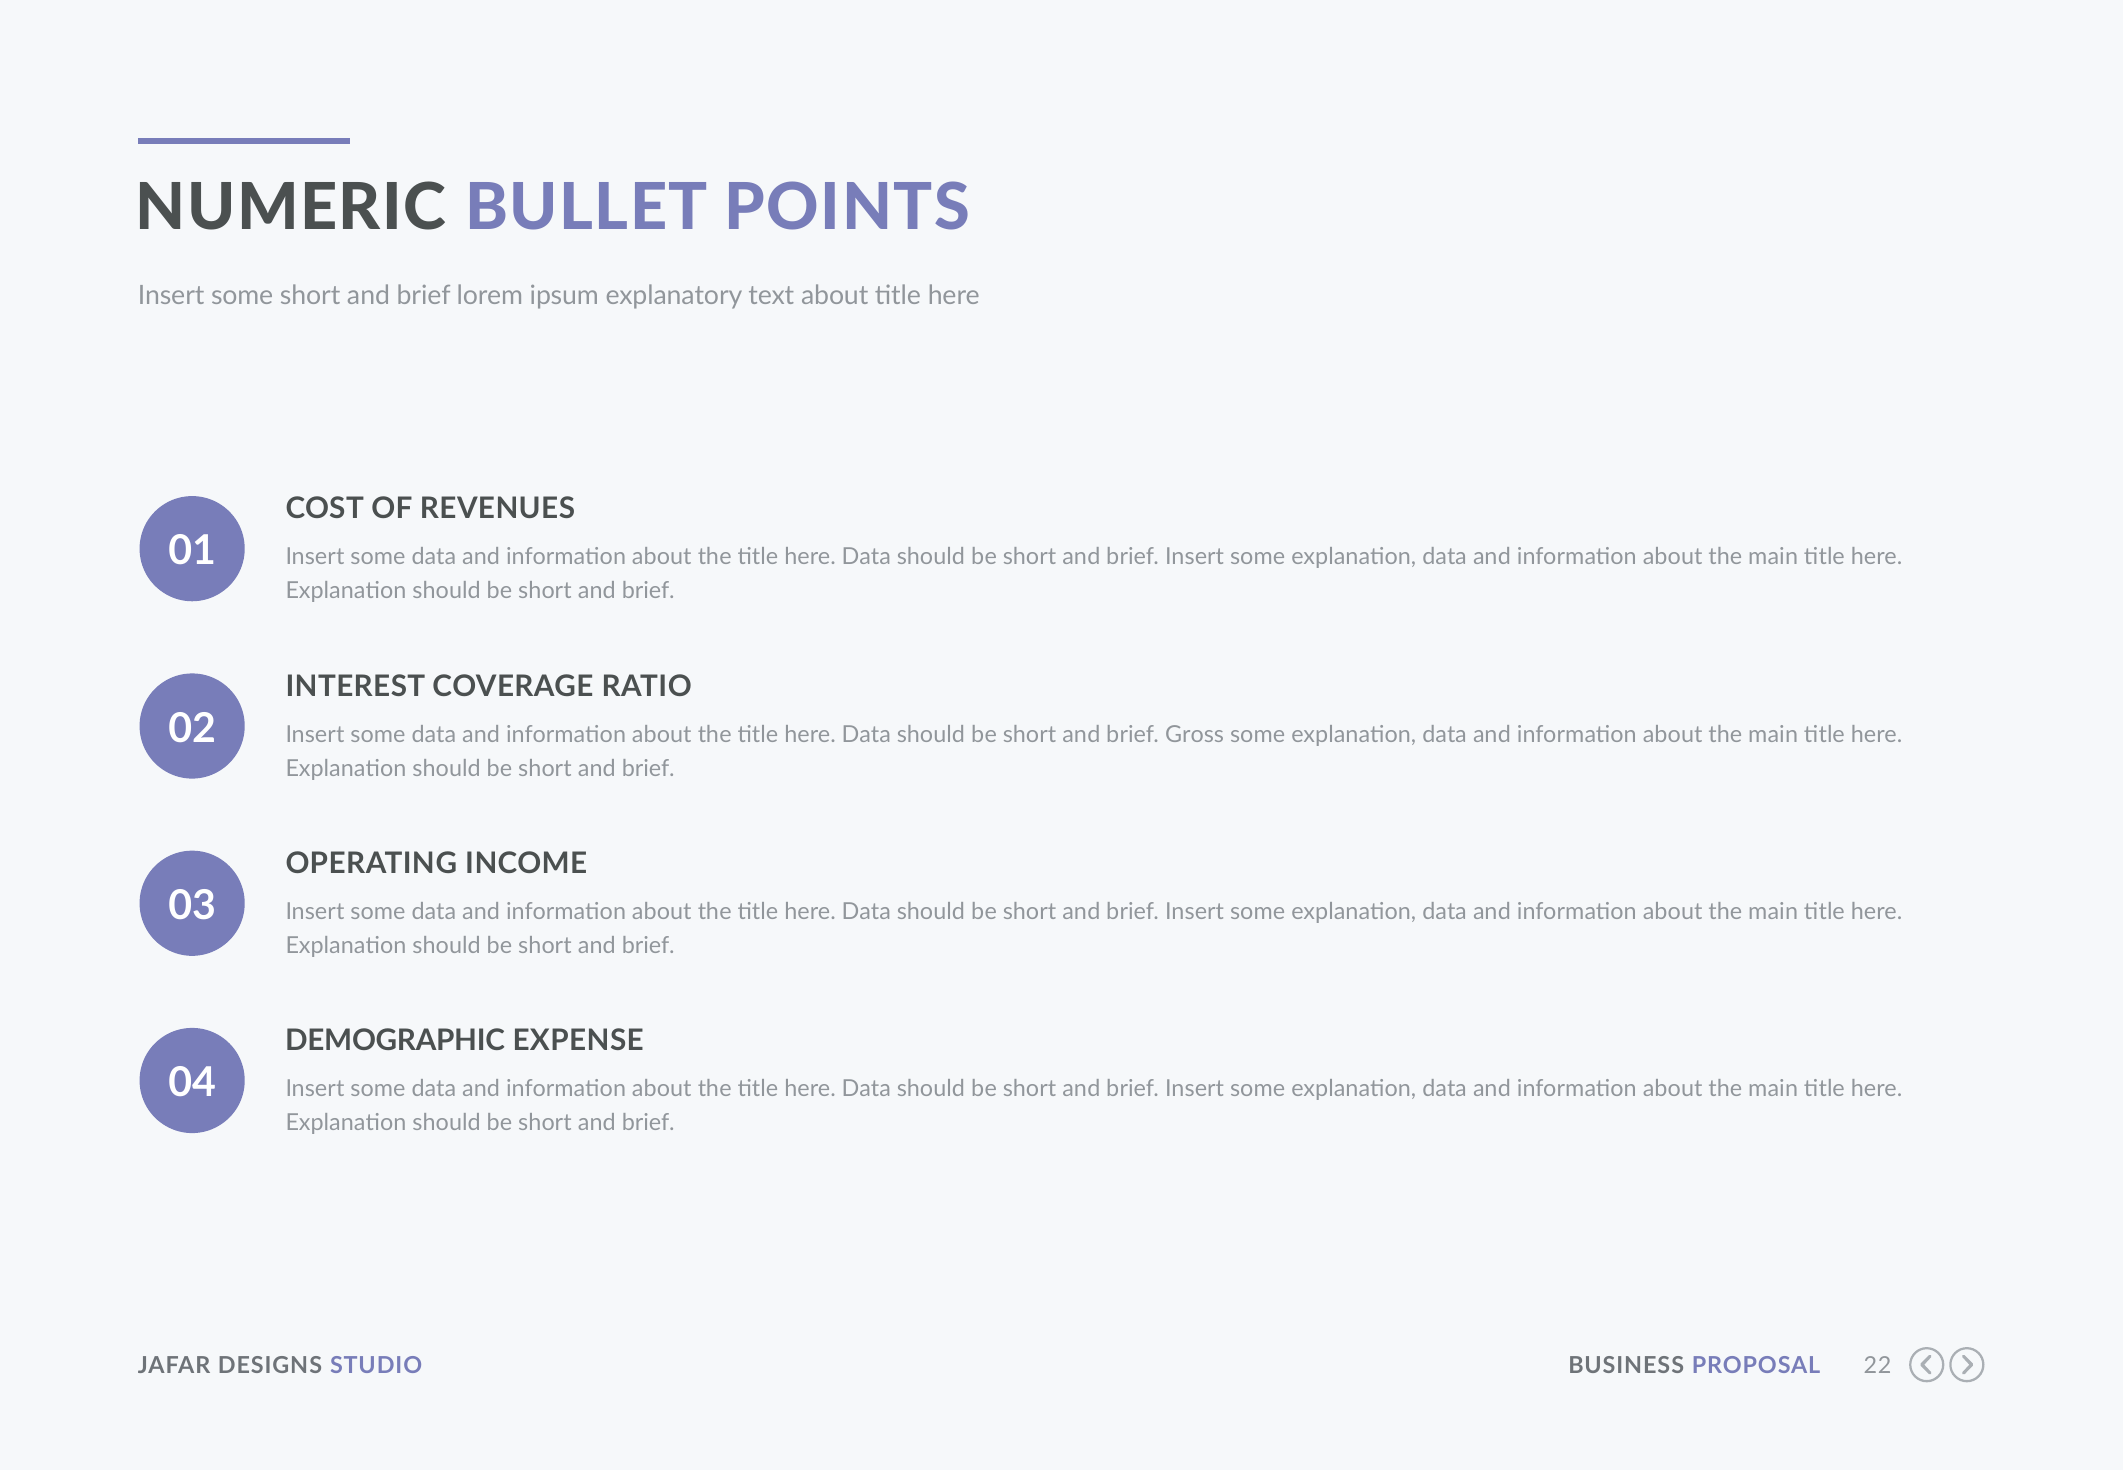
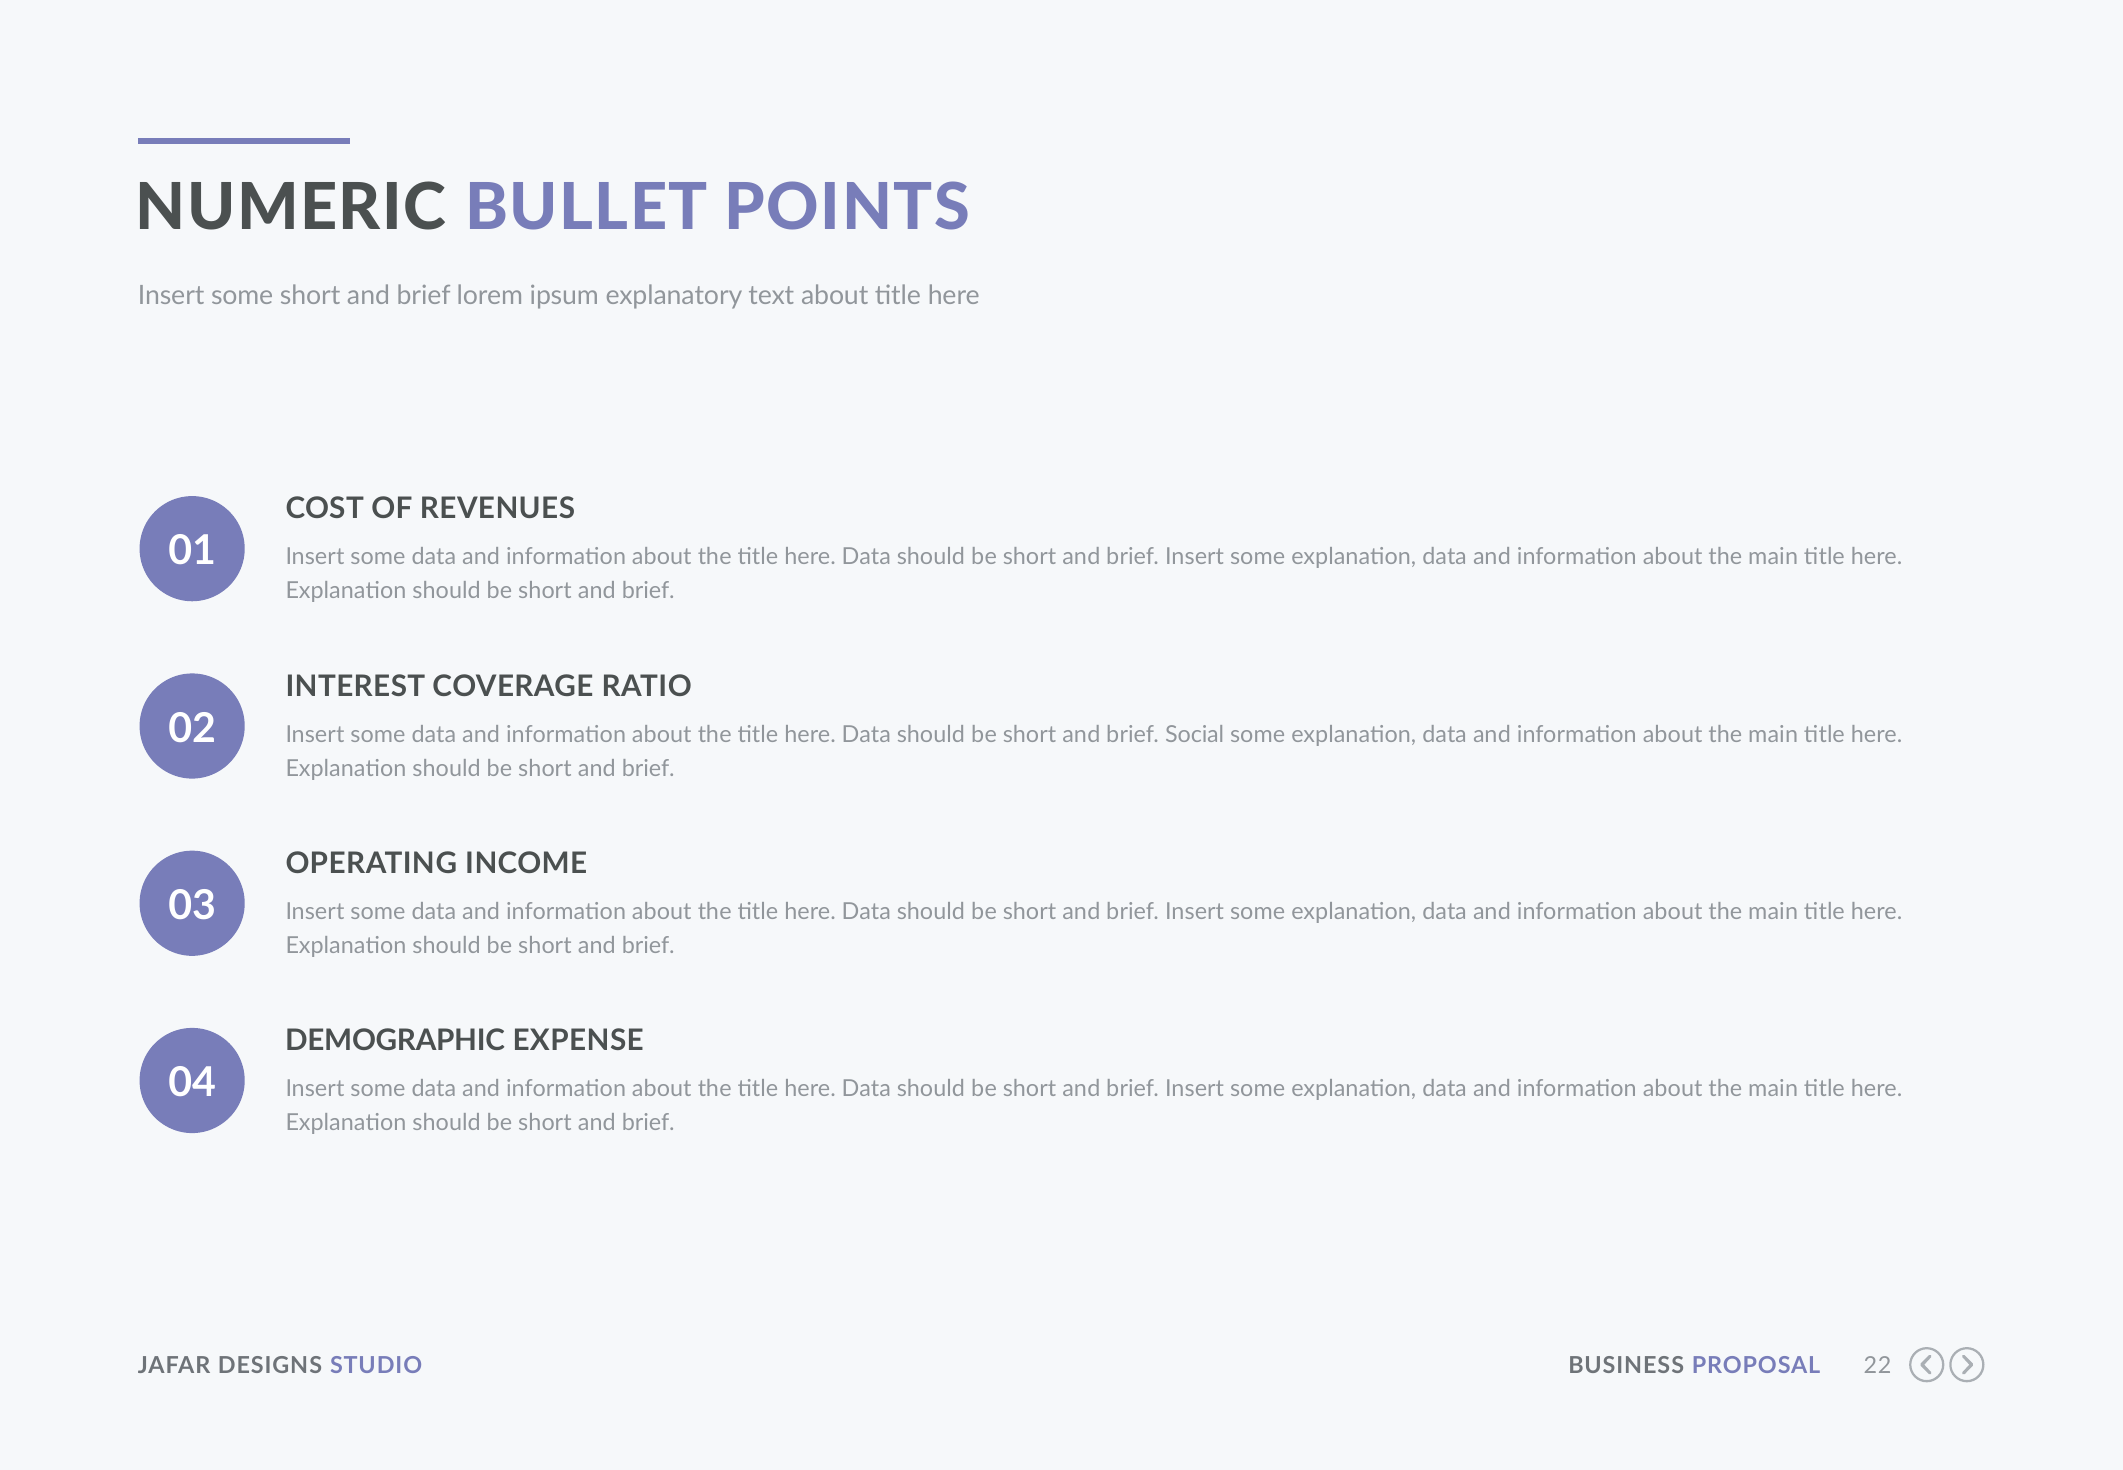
Gross: Gross -> Social
